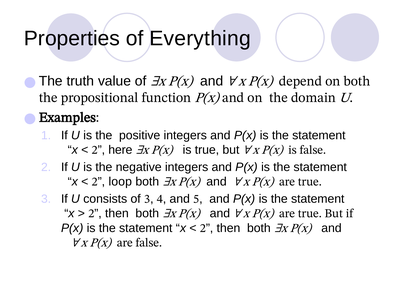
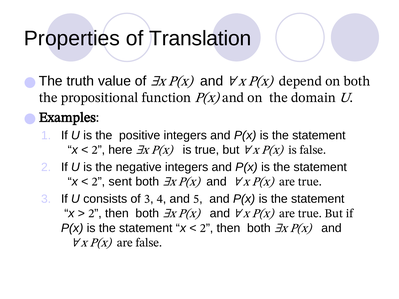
Everything: Everything -> Translation
loop: loop -> sent
